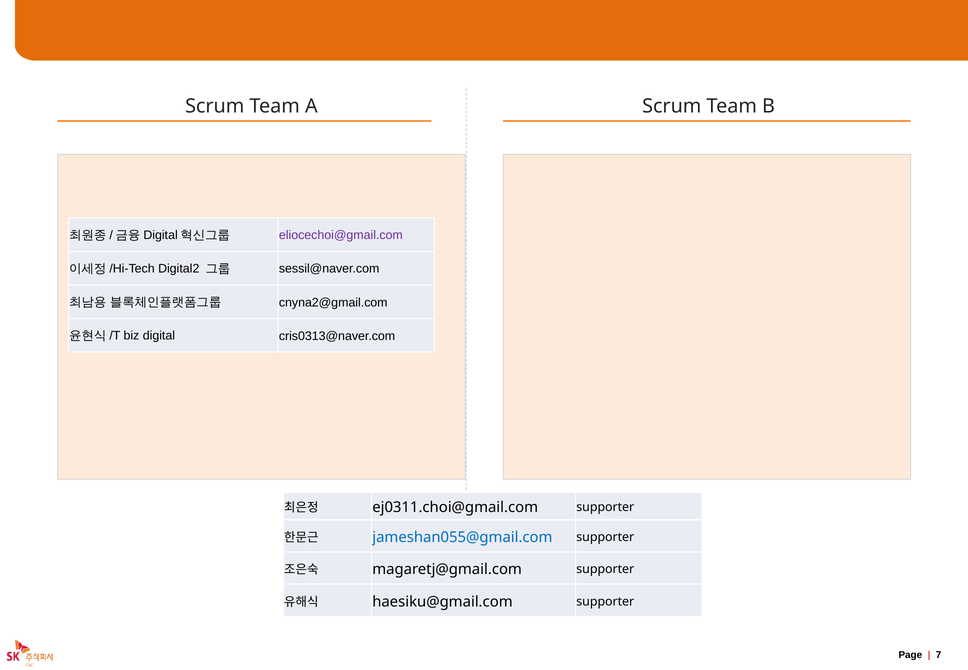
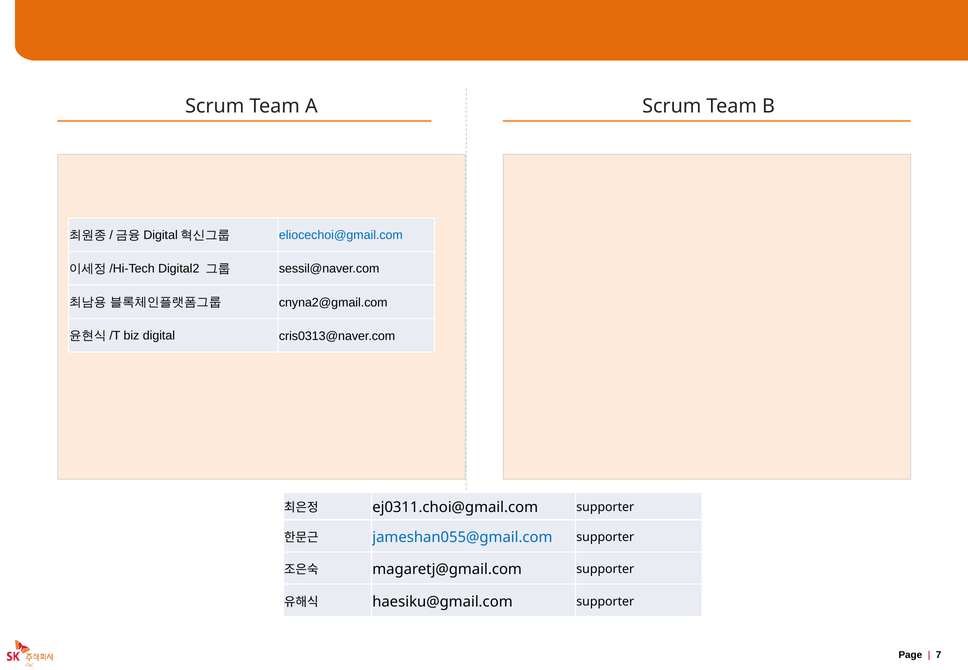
eliocechoi@gmail.com colour: purple -> blue
